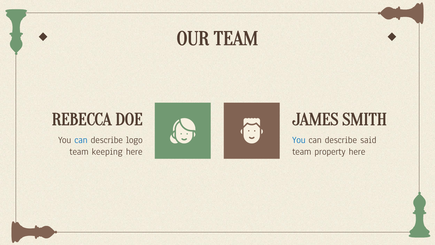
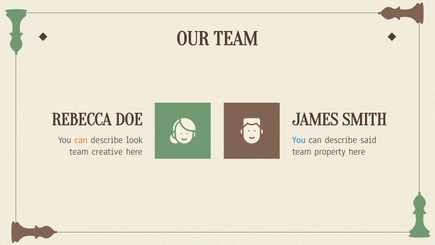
can at (81, 140) colour: blue -> orange
logo: logo -> look
keeping: keeping -> creative
